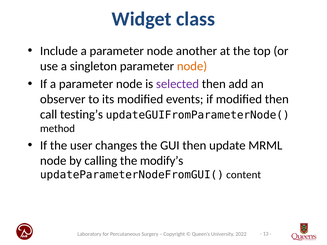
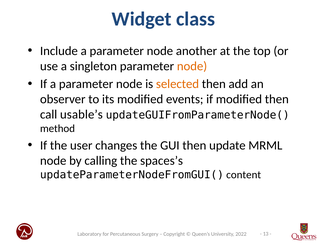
selected colour: purple -> orange
testing’s: testing’s -> usable’s
modify’s: modify’s -> spaces’s
